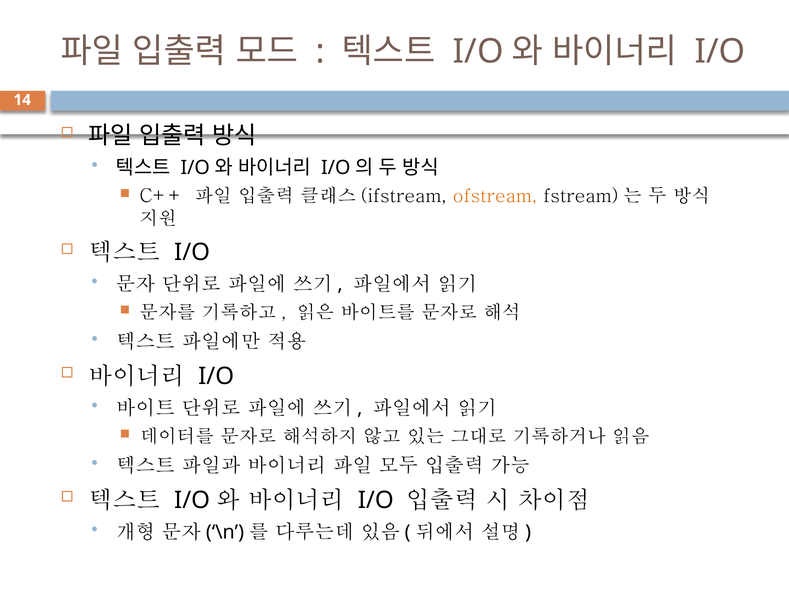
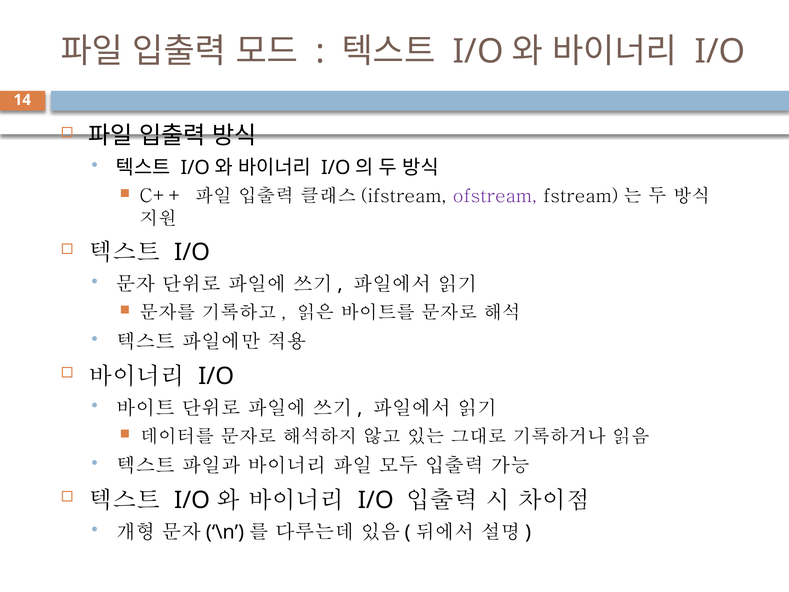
ofstream colour: orange -> purple
